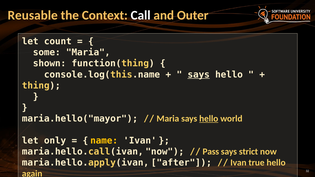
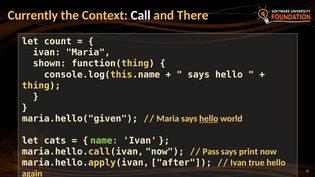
Reusable: Reusable -> Currently
Outer: Outer -> There
some at (47, 53): some -> ivan
says at (199, 75) underline: present -> none
maria.hello("mayor: maria.hello("mayor -> maria.hello("given
only: only -> cats
name colour: yellow -> light green
strict: strict -> print
